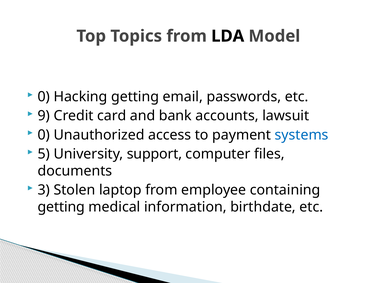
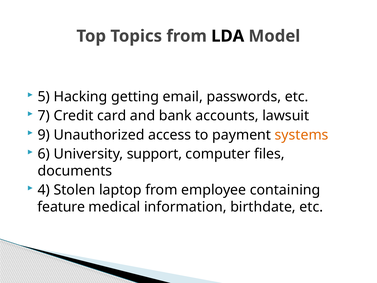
0 at (44, 97): 0 -> 5
9: 9 -> 7
0 at (44, 135): 0 -> 9
systems colour: blue -> orange
5: 5 -> 6
3: 3 -> 4
getting at (61, 207): getting -> feature
